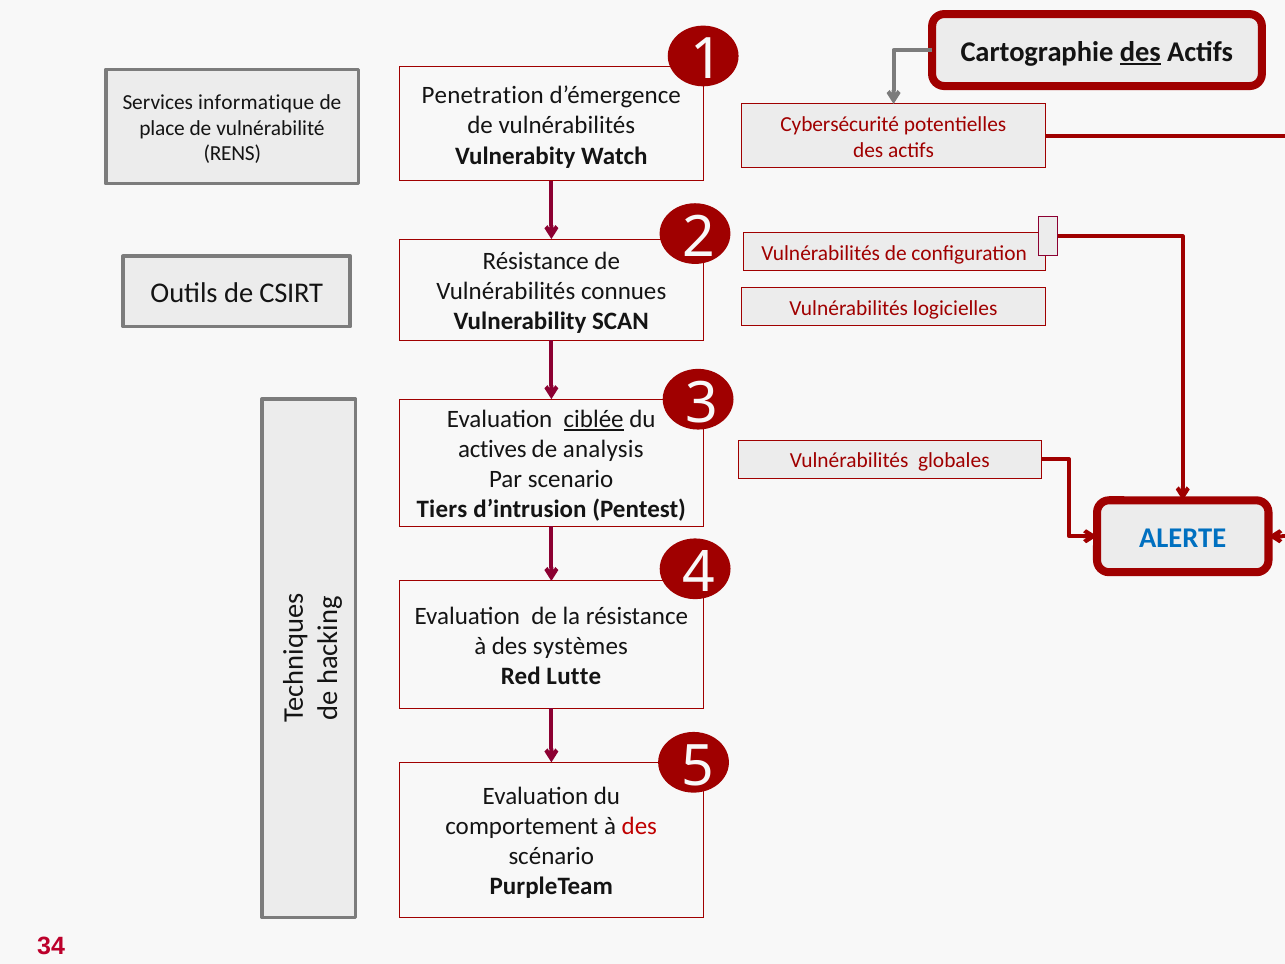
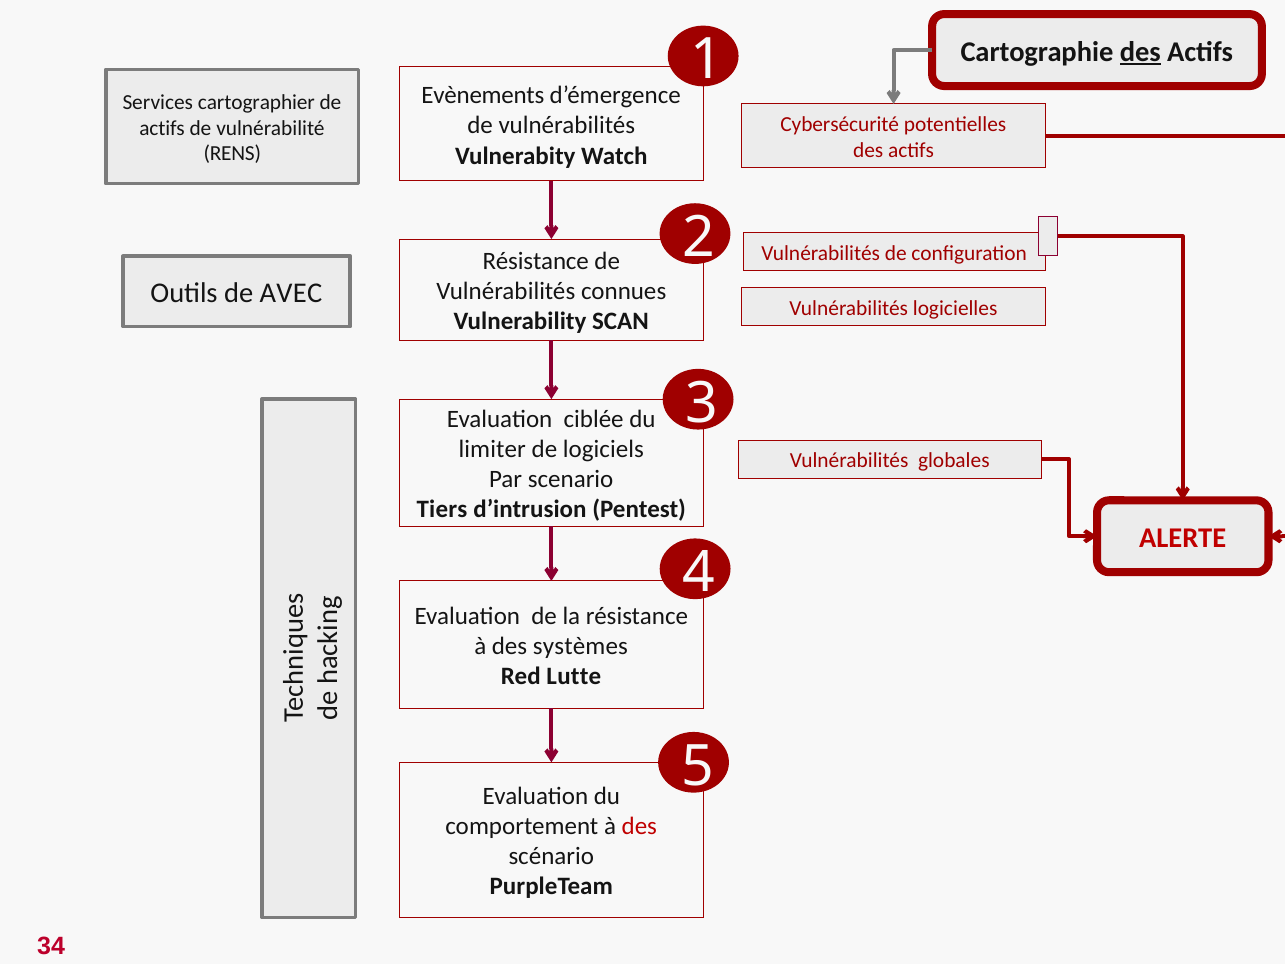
Penetration: Penetration -> Evènements
informatique: informatique -> cartographier
place at (162, 128): place -> actifs
CSIRT: CSIRT -> AVEC
ciblée underline: present -> none
actives: actives -> limiter
analysis: analysis -> logiciels
ALERTE colour: blue -> red
